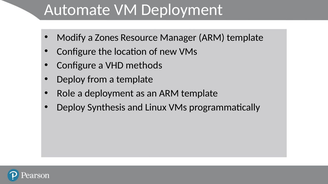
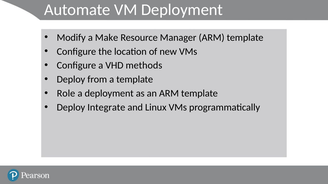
Zones: Zones -> Make
Synthesis: Synthesis -> Integrate
